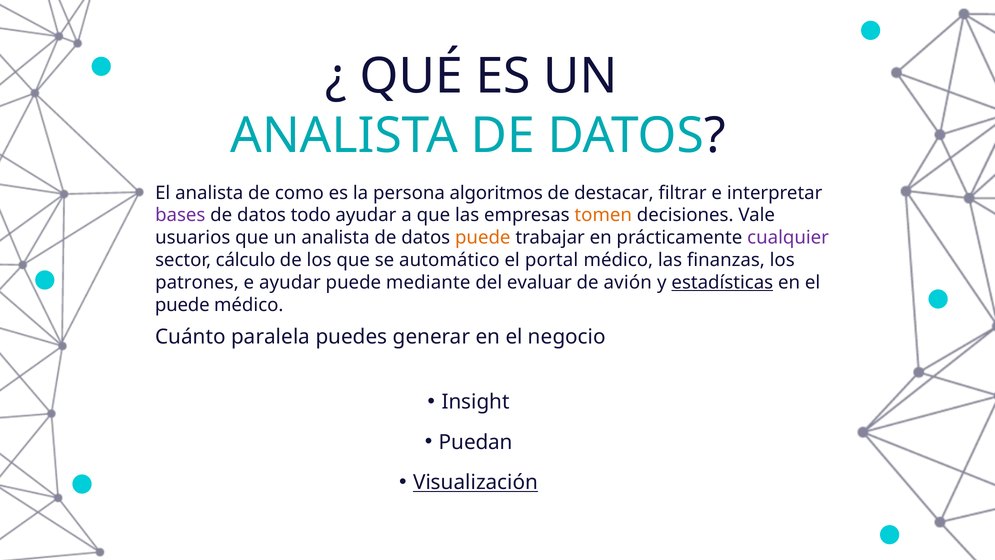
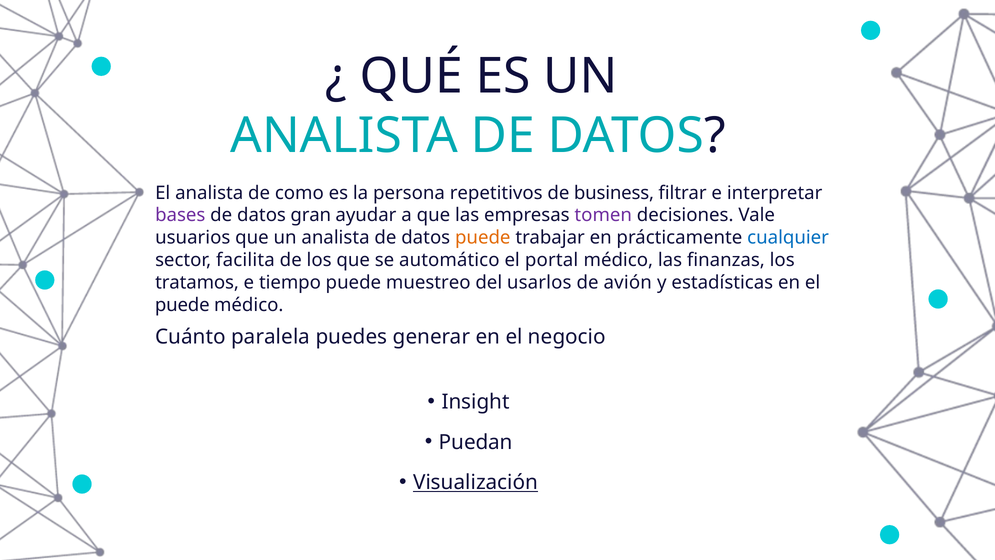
algoritmos: algoritmos -> repetitivos
destacar: destacar -> business
todo: todo -> gran
tomen colour: orange -> purple
cualquier colour: purple -> blue
cálculo: cálculo -> facilita
patrones: patrones -> tratamos
e ayudar: ayudar -> tiempo
mediante: mediante -> muestreo
evaluar: evaluar -> usarlos
estadísticas underline: present -> none
